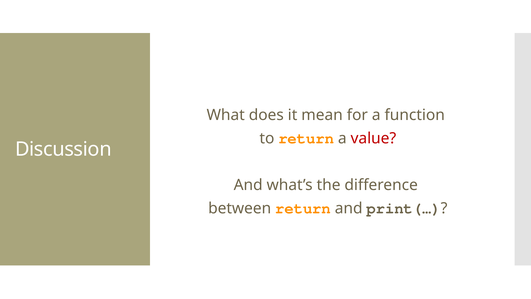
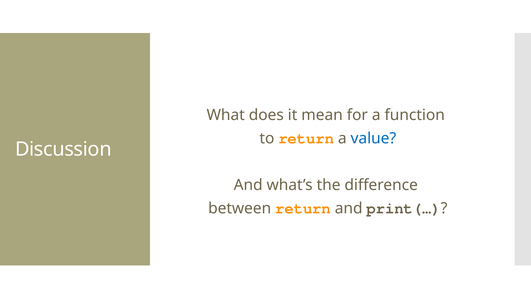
value colour: red -> blue
